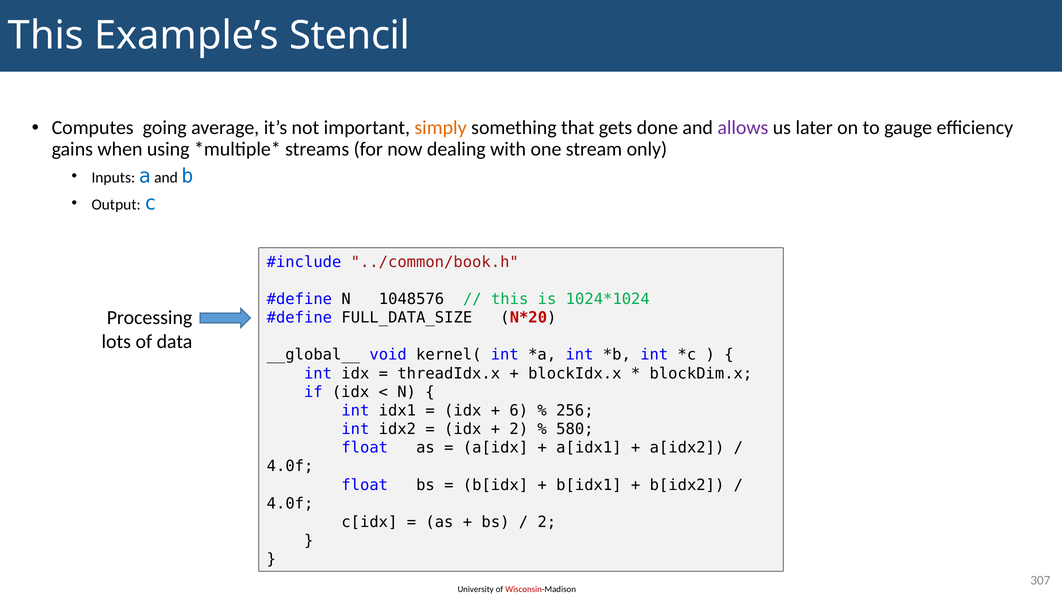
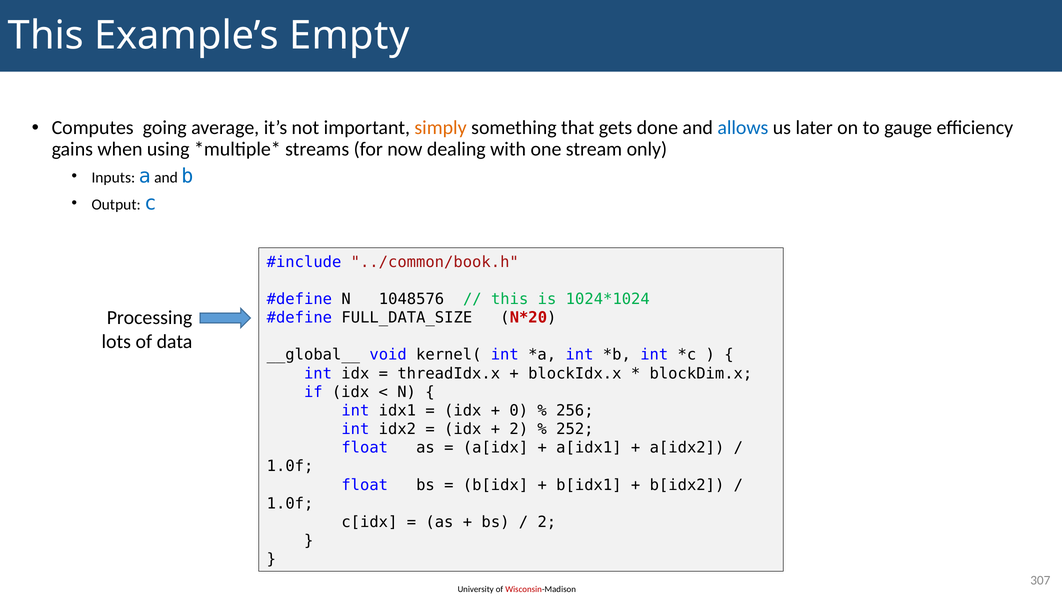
Stencil: Stencil -> Empty
allows colour: purple -> blue
6: 6 -> 0
580: 580 -> 252
4.0f at (290, 467): 4.0f -> 1.0f
4.0f at (290, 504): 4.0f -> 1.0f
